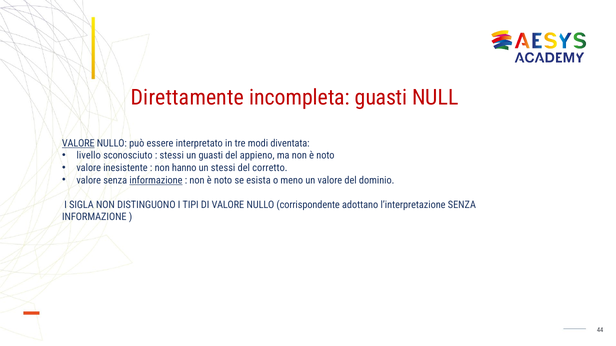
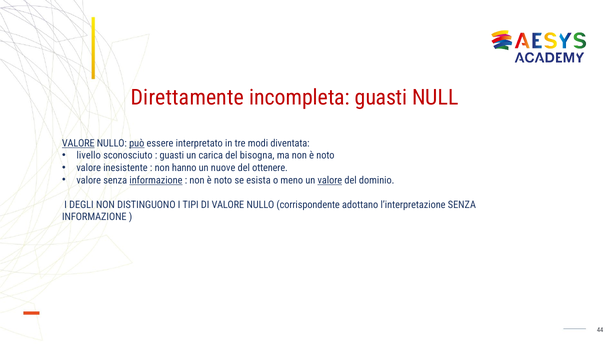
può underline: none -> present
stessi at (172, 156): stessi -> guasti
un guasti: guasti -> carica
appieno: appieno -> bisogna
un stessi: stessi -> nuove
corretto: corretto -> ottenere
valore at (330, 180) underline: none -> present
SIGLA: SIGLA -> DEGLI
